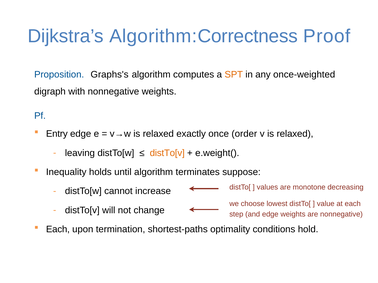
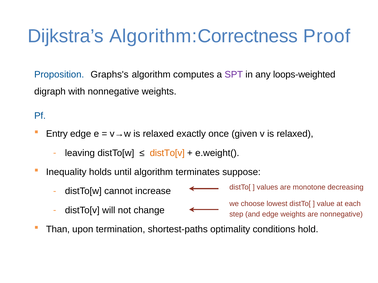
SPT colour: orange -> purple
once-weighted: once-weighted -> loops-weighted
order: order -> given
Each at (58, 230): Each -> Than
